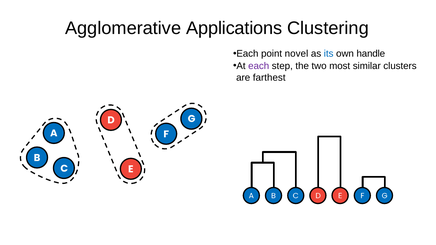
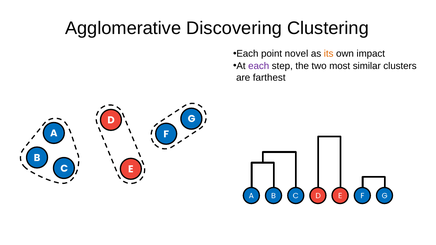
Applications: Applications -> Discovering
its colour: blue -> orange
handle: handle -> impact
